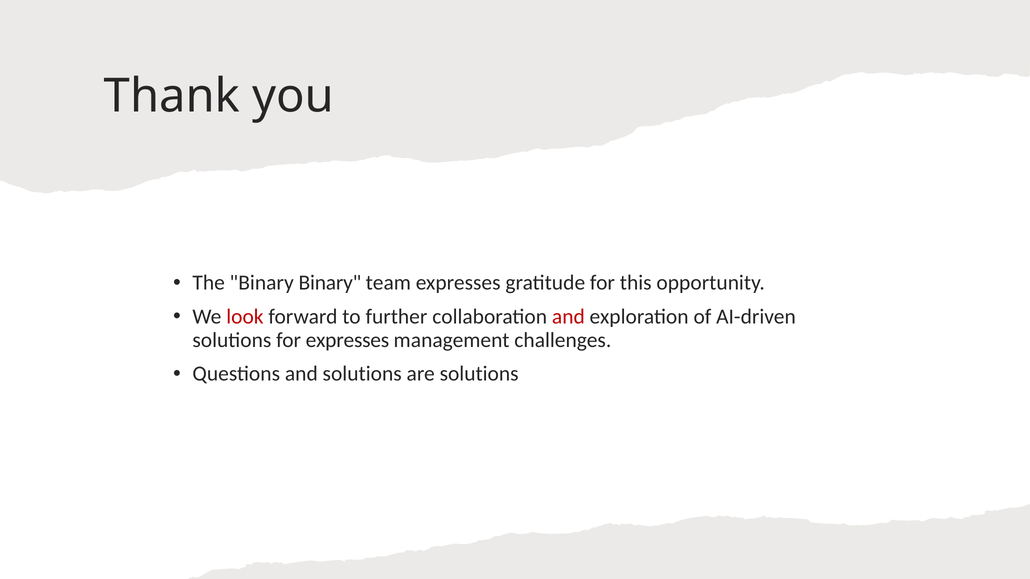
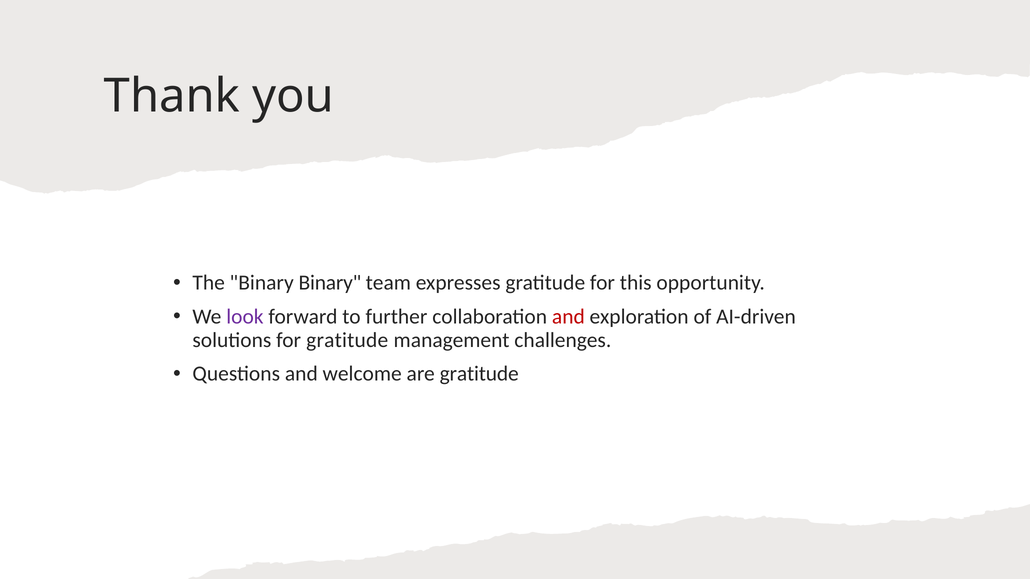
look colour: red -> purple
for expresses: expresses -> gratitude
and solutions: solutions -> welcome
are solutions: solutions -> gratitude
